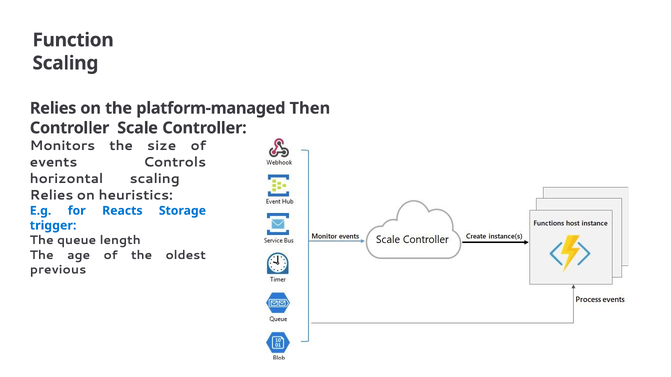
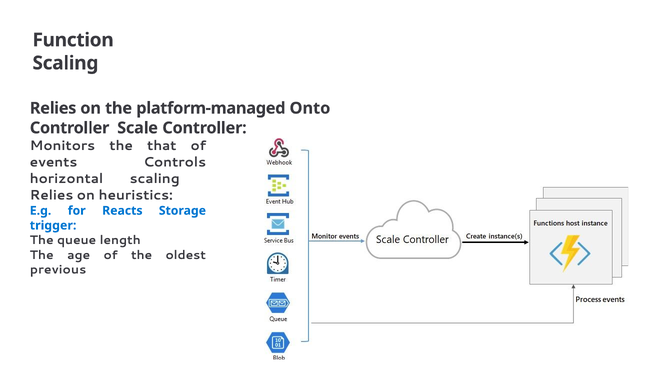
Then: Then -> Onto
size: size -> that
